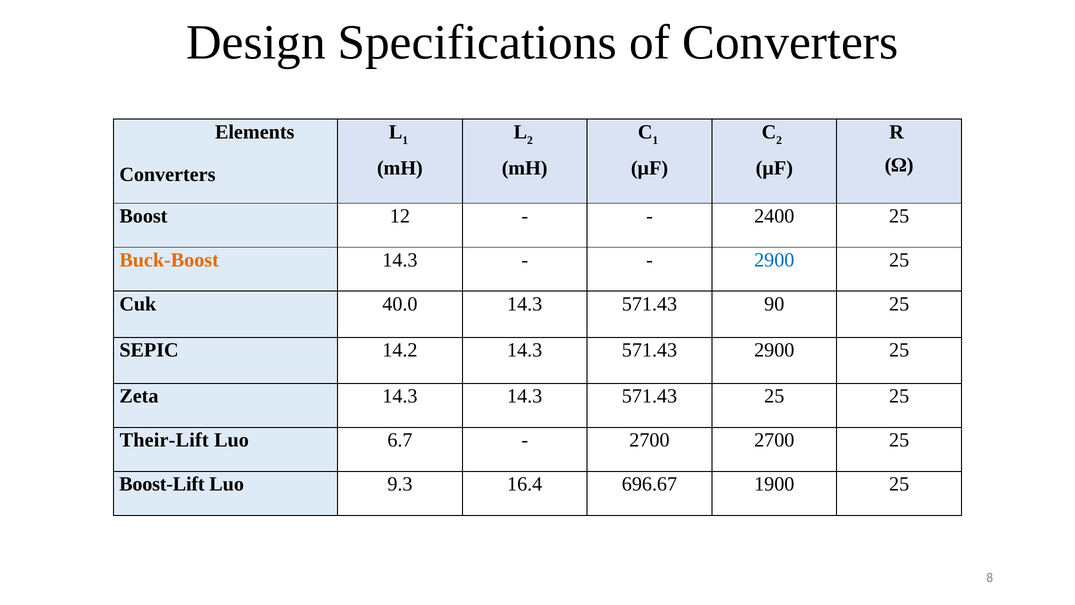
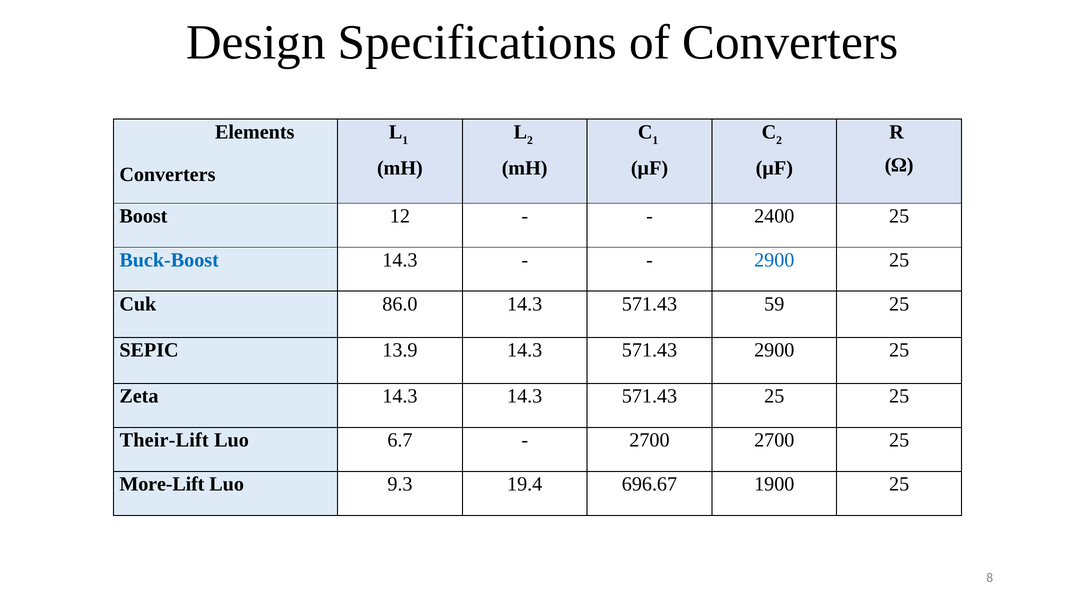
Buck-Boost colour: orange -> blue
40.0: 40.0 -> 86.0
90: 90 -> 59
14.2: 14.2 -> 13.9
Boost-Lift: Boost-Lift -> More-Lift
16.4: 16.4 -> 19.4
